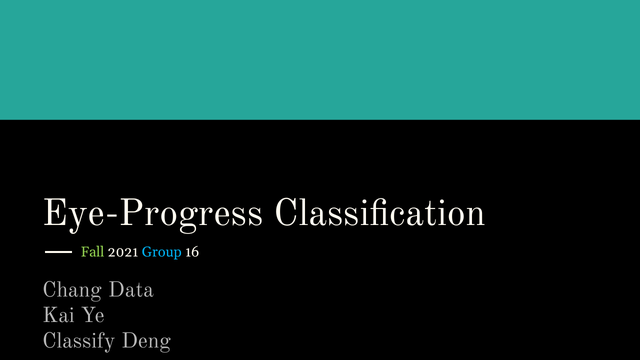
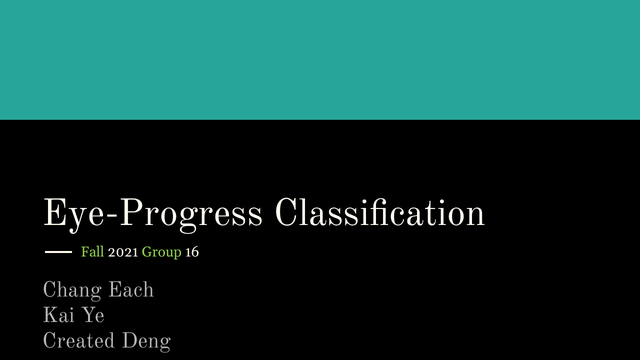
Group colour: light blue -> light green
Data: Data -> Each
Classify: Classify -> Created
